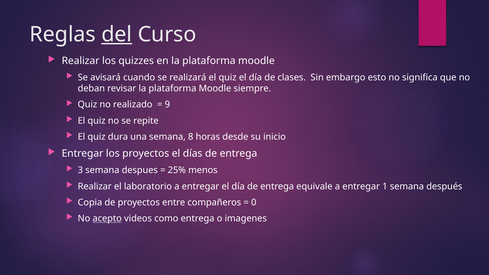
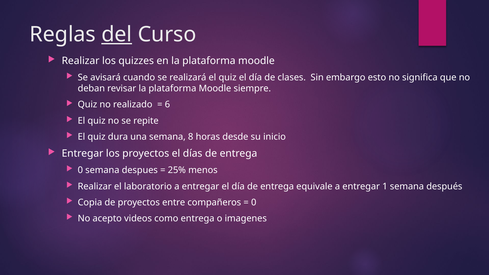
9: 9 -> 6
3 at (80, 170): 3 -> 0
acepto underline: present -> none
